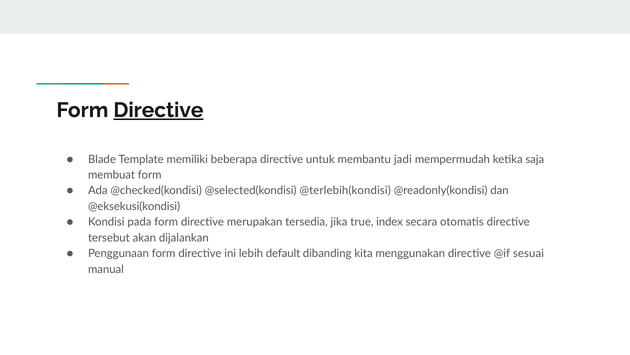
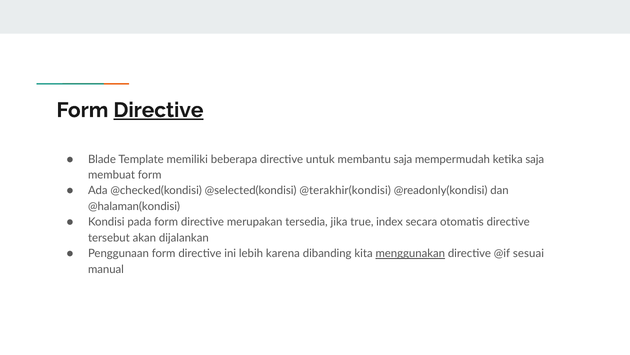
membantu jadi: jadi -> saja
@terlebih(kondisi: @terlebih(kondisi -> @terakhir(kondisi
@eksekusi(kondisi: @eksekusi(kondisi -> @halaman(kondisi
default: default -> karena
menggunakan underline: none -> present
